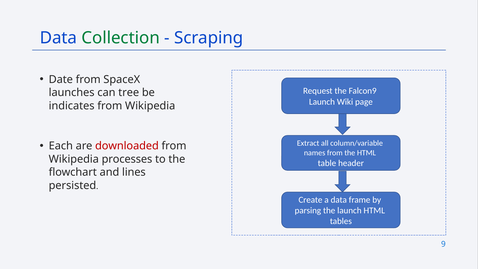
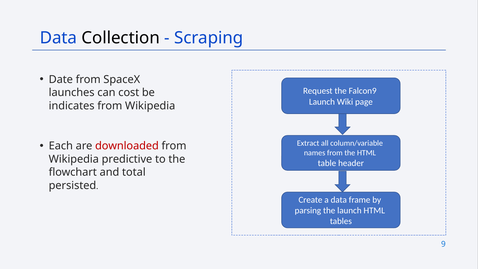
Collection colour: green -> black
tree: tree -> cost
processes: processes -> predictive
lines: lines -> total
